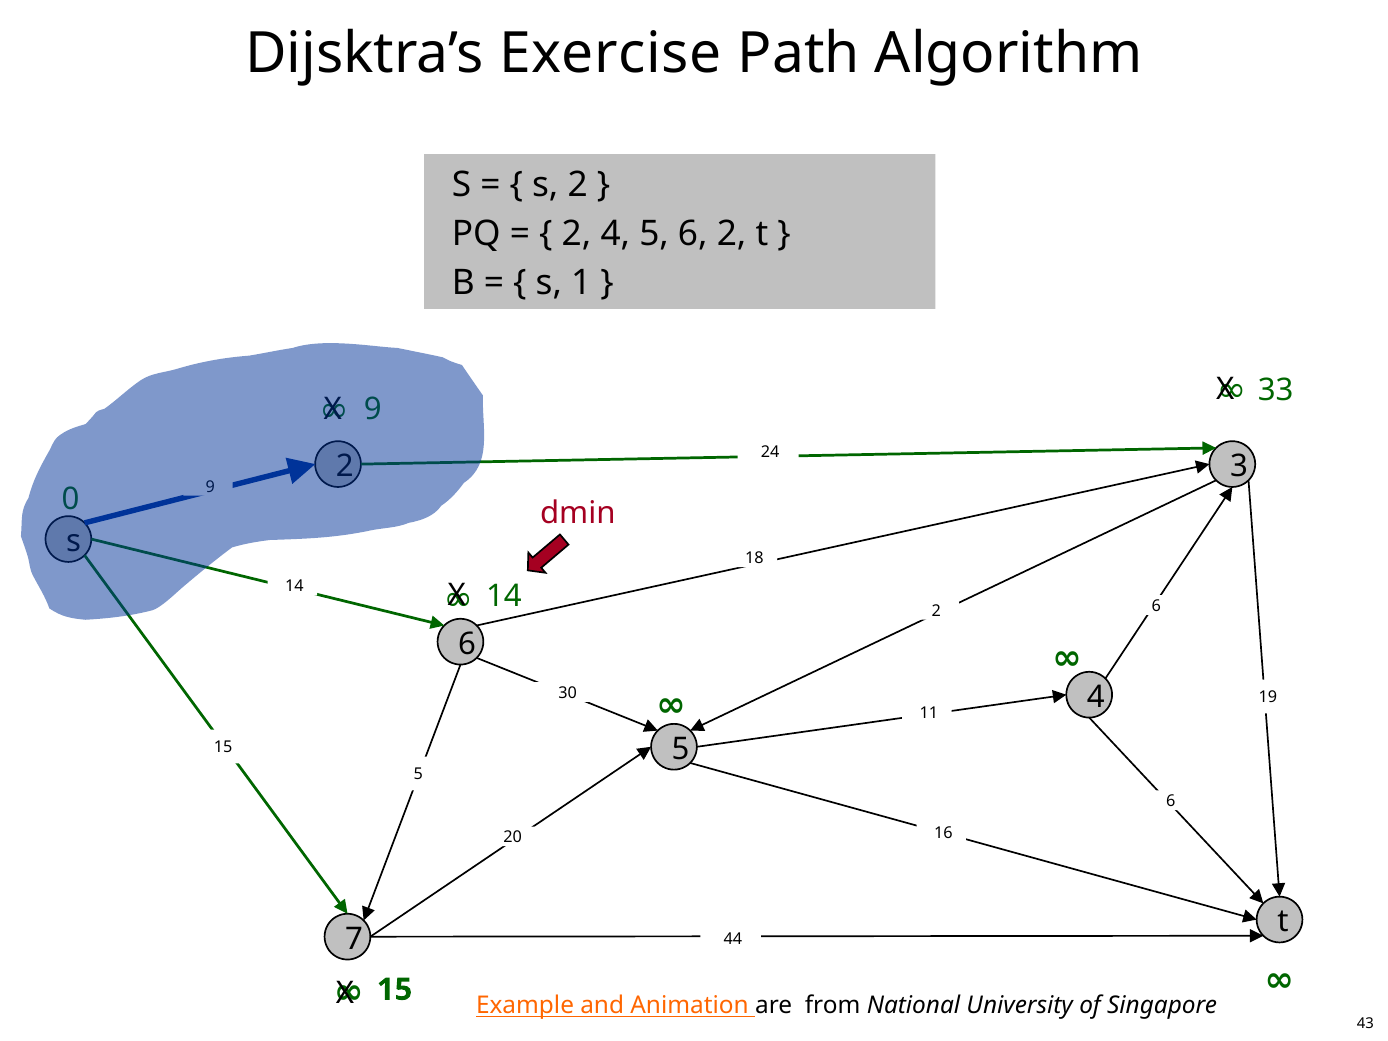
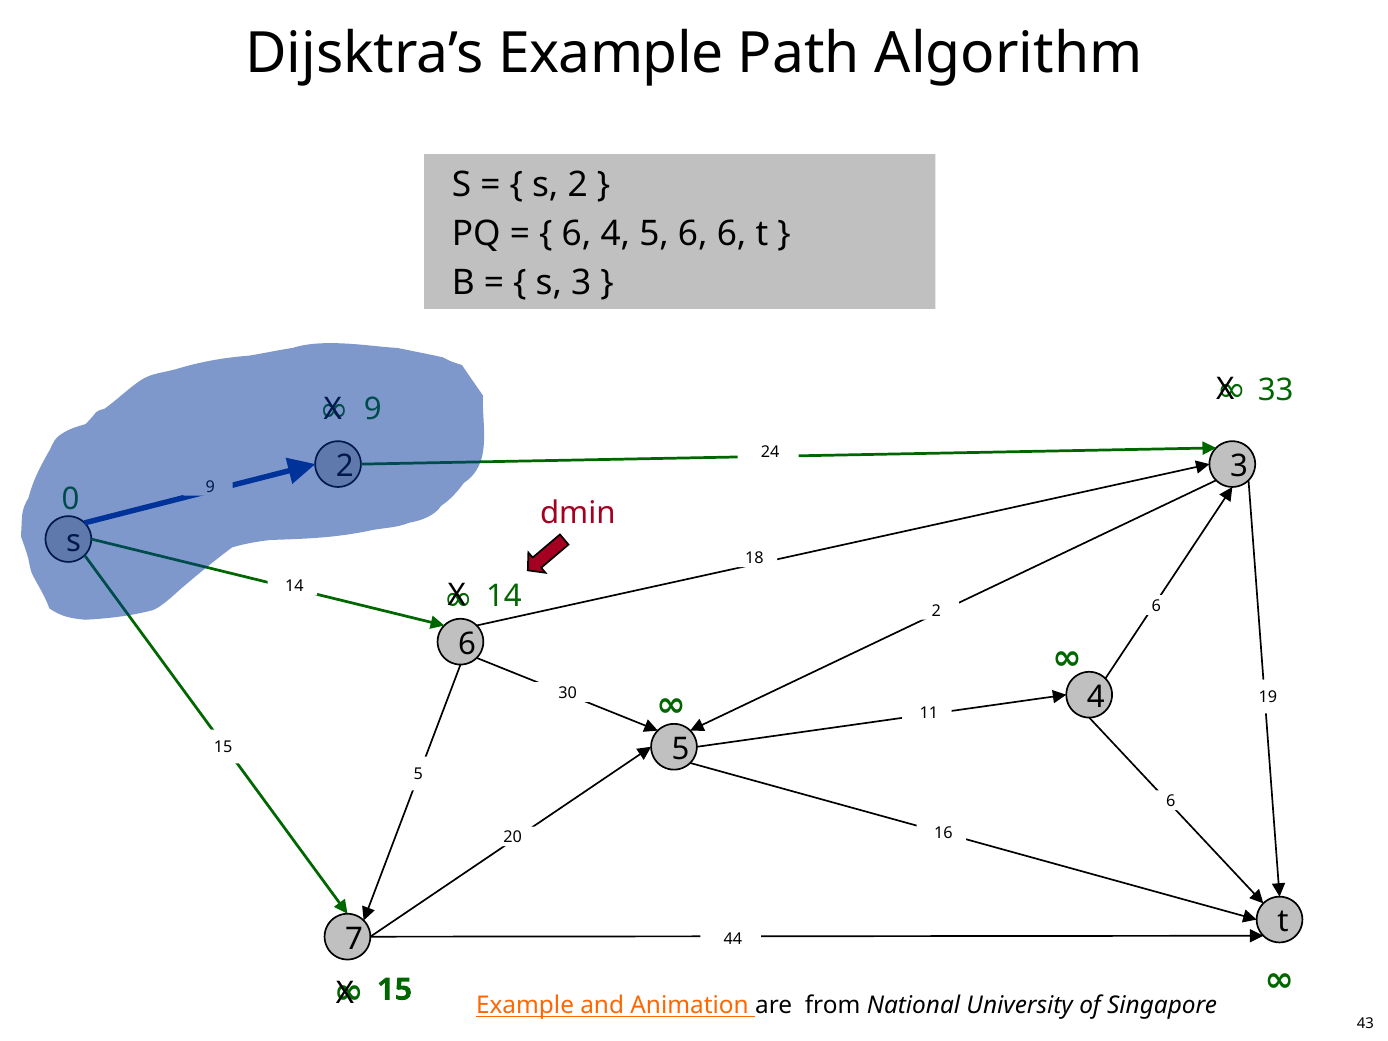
Dijsktra’s Exercise: Exercise -> Example
2 at (576, 234): 2 -> 6
6 2: 2 -> 6
1 at (581, 283): 1 -> 3
